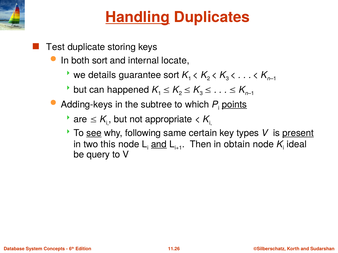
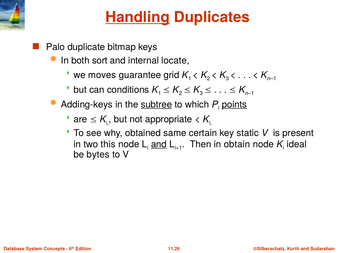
Test: Test -> Palo
storing: storing -> bitmap
details: details -> moves
guarantee sort: sort -> grid
happened: happened -> conditions
subtree underline: none -> present
see underline: present -> none
following: following -> obtained
types: types -> static
present underline: present -> none
query: query -> bytes
